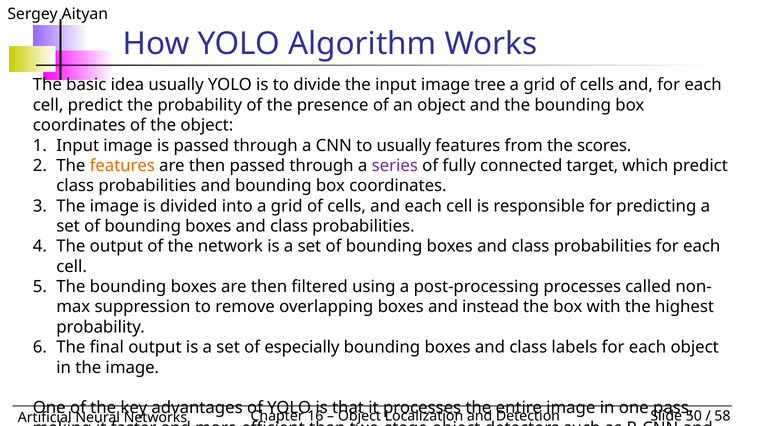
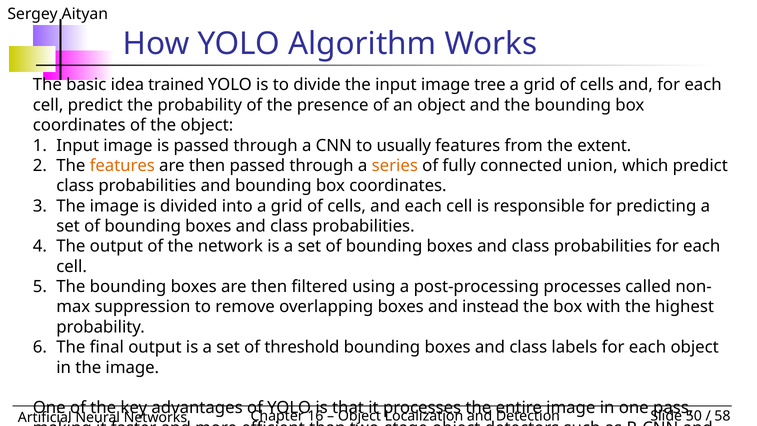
idea usually: usually -> trained
scores: scores -> extent
series colour: purple -> orange
target: target -> union
especially: especially -> threshold
